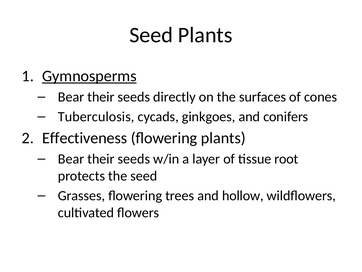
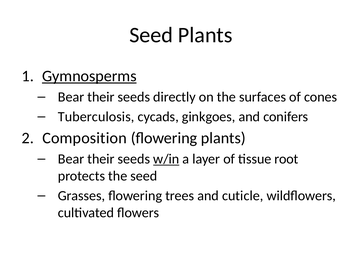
Effectiveness: Effectiveness -> Composition
w/in underline: none -> present
hollow: hollow -> cuticle
